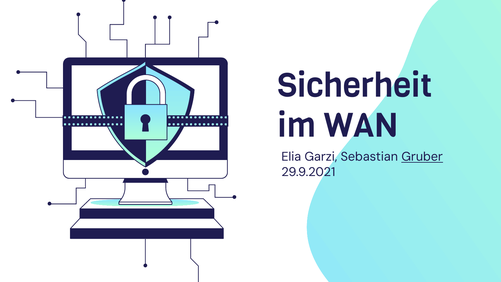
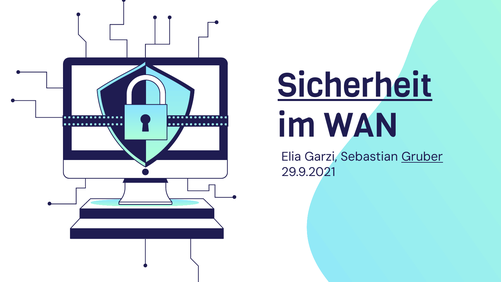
Sicherheit underline: none -> present
